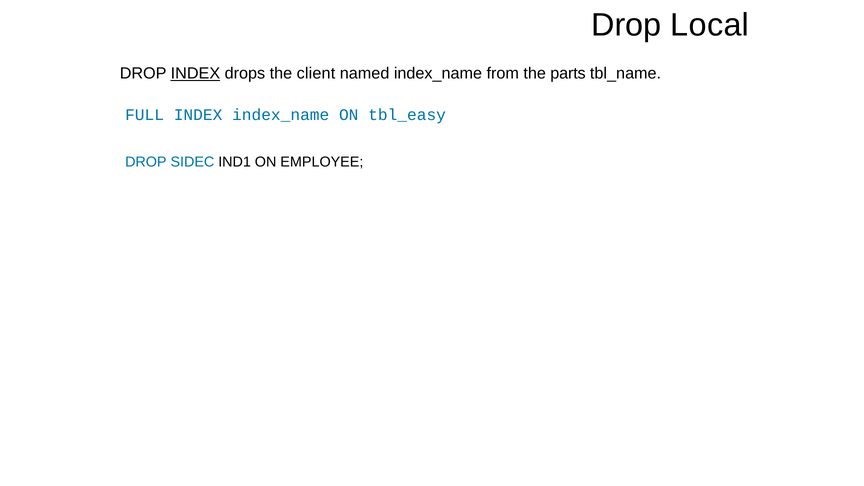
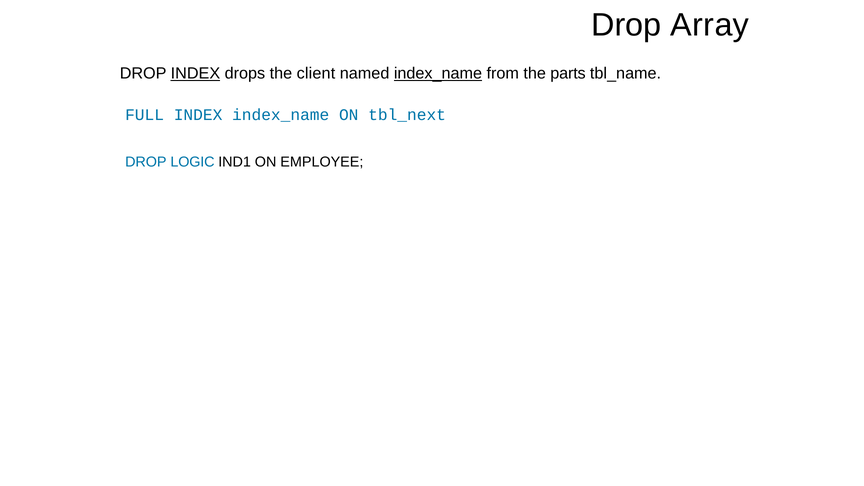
Local: Local -> Array
index_name at (438, 73) underline: none -> present
tbl_easy: tbl_easy -> tbl_next
SIDEC: SIDEC -> LOGIC
